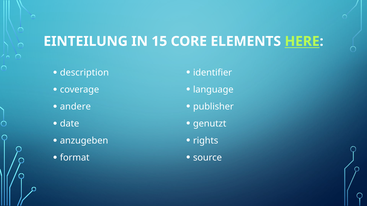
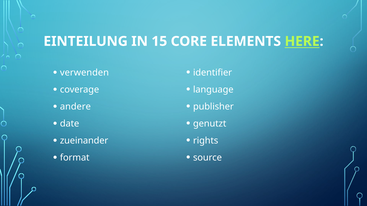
description: description -> verwenden
anzugeben: anzugeben -> zueinander
